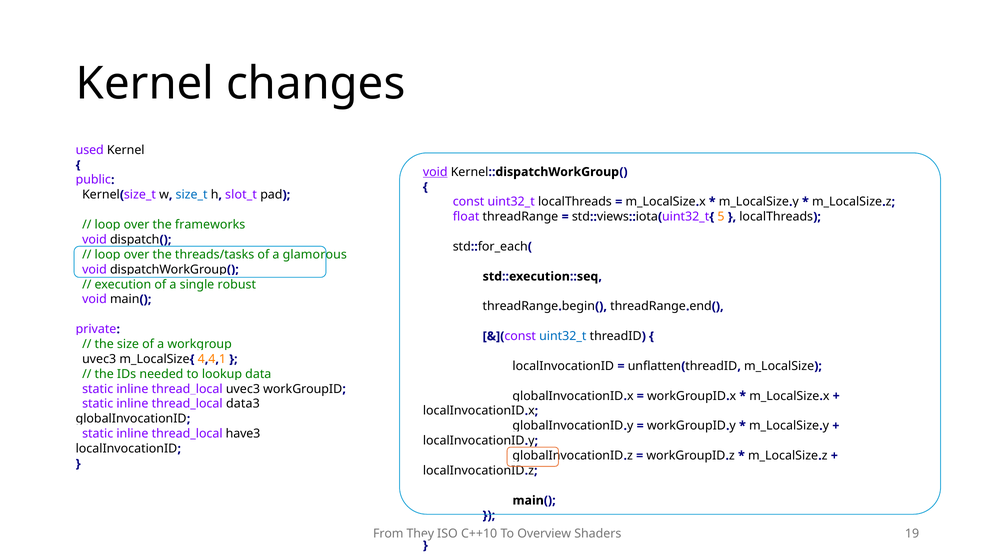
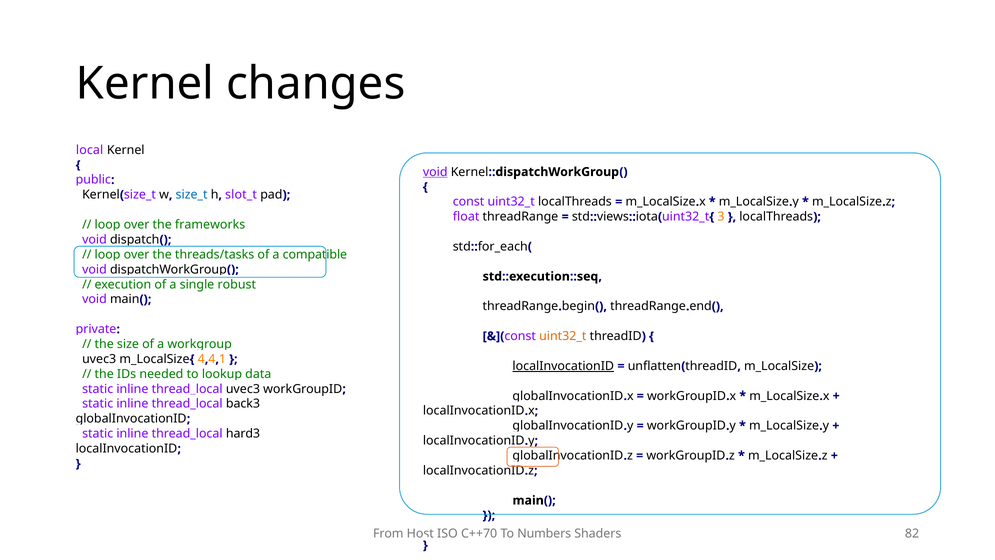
used: used -> local
5: 5 -> 3
glamorous: glamorous -> compatible
uint32_t at (563, 336) colour: blue -> orange
localInvocationID at (563, 366) underline: none -> present
data3: data3 -> back3
have3: have3 -> hard3
They: They -> Host
C++10: C++10 -> C++70
Overview: Overview -> Numbers
19: 19 -> 82
